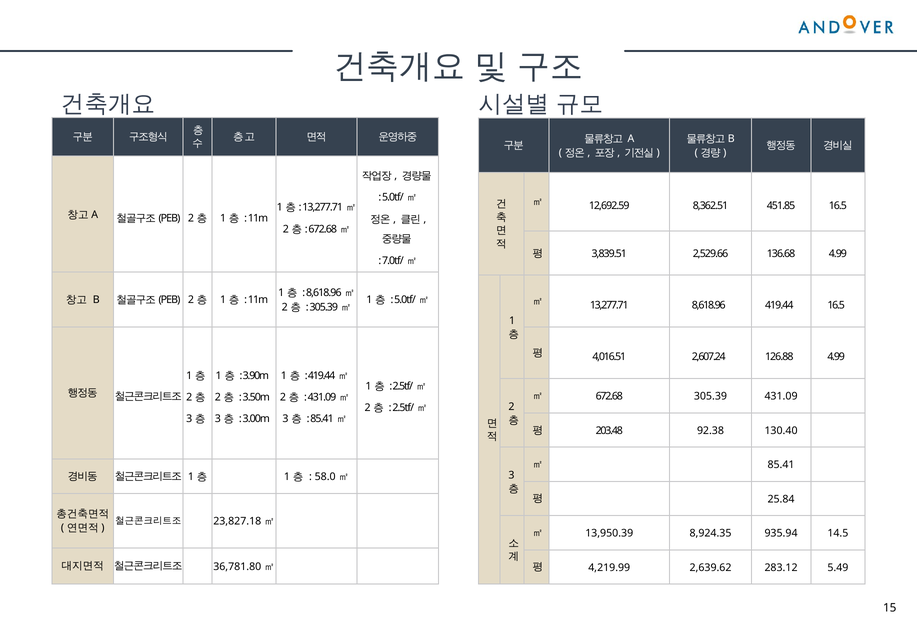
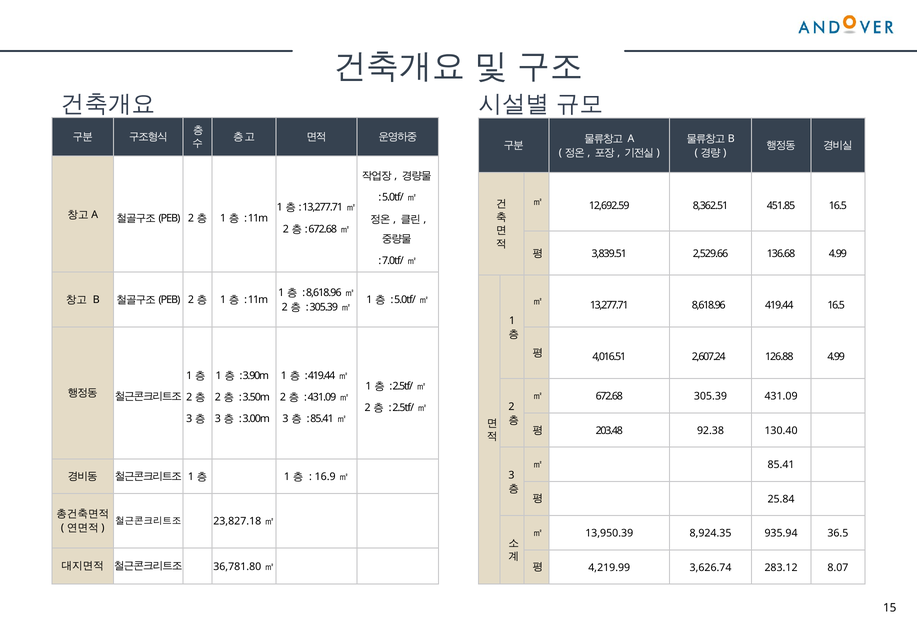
58.0: 58.0 -> 16.9
14.5: 14.5 -> 36.5
2,639.62: 2,639.62 -> 3,626.74
5.49: 5.49 -> 8.07
